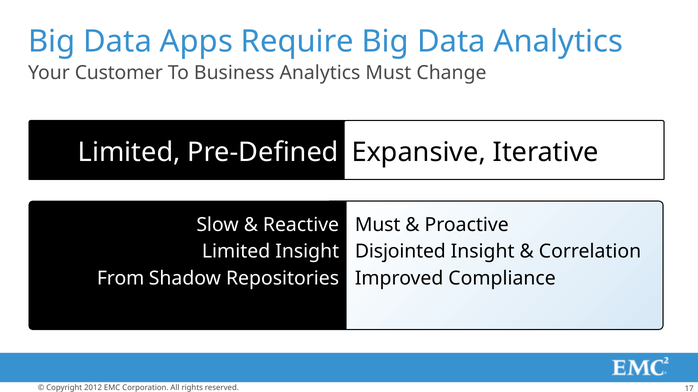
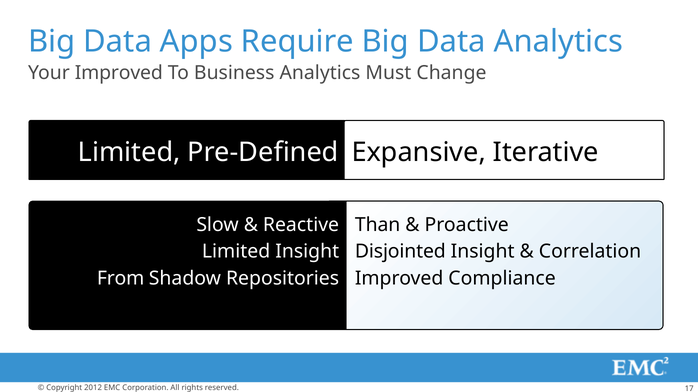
Your Customer: Customer -> Improved
Must at (378, 225): Must -> Than
